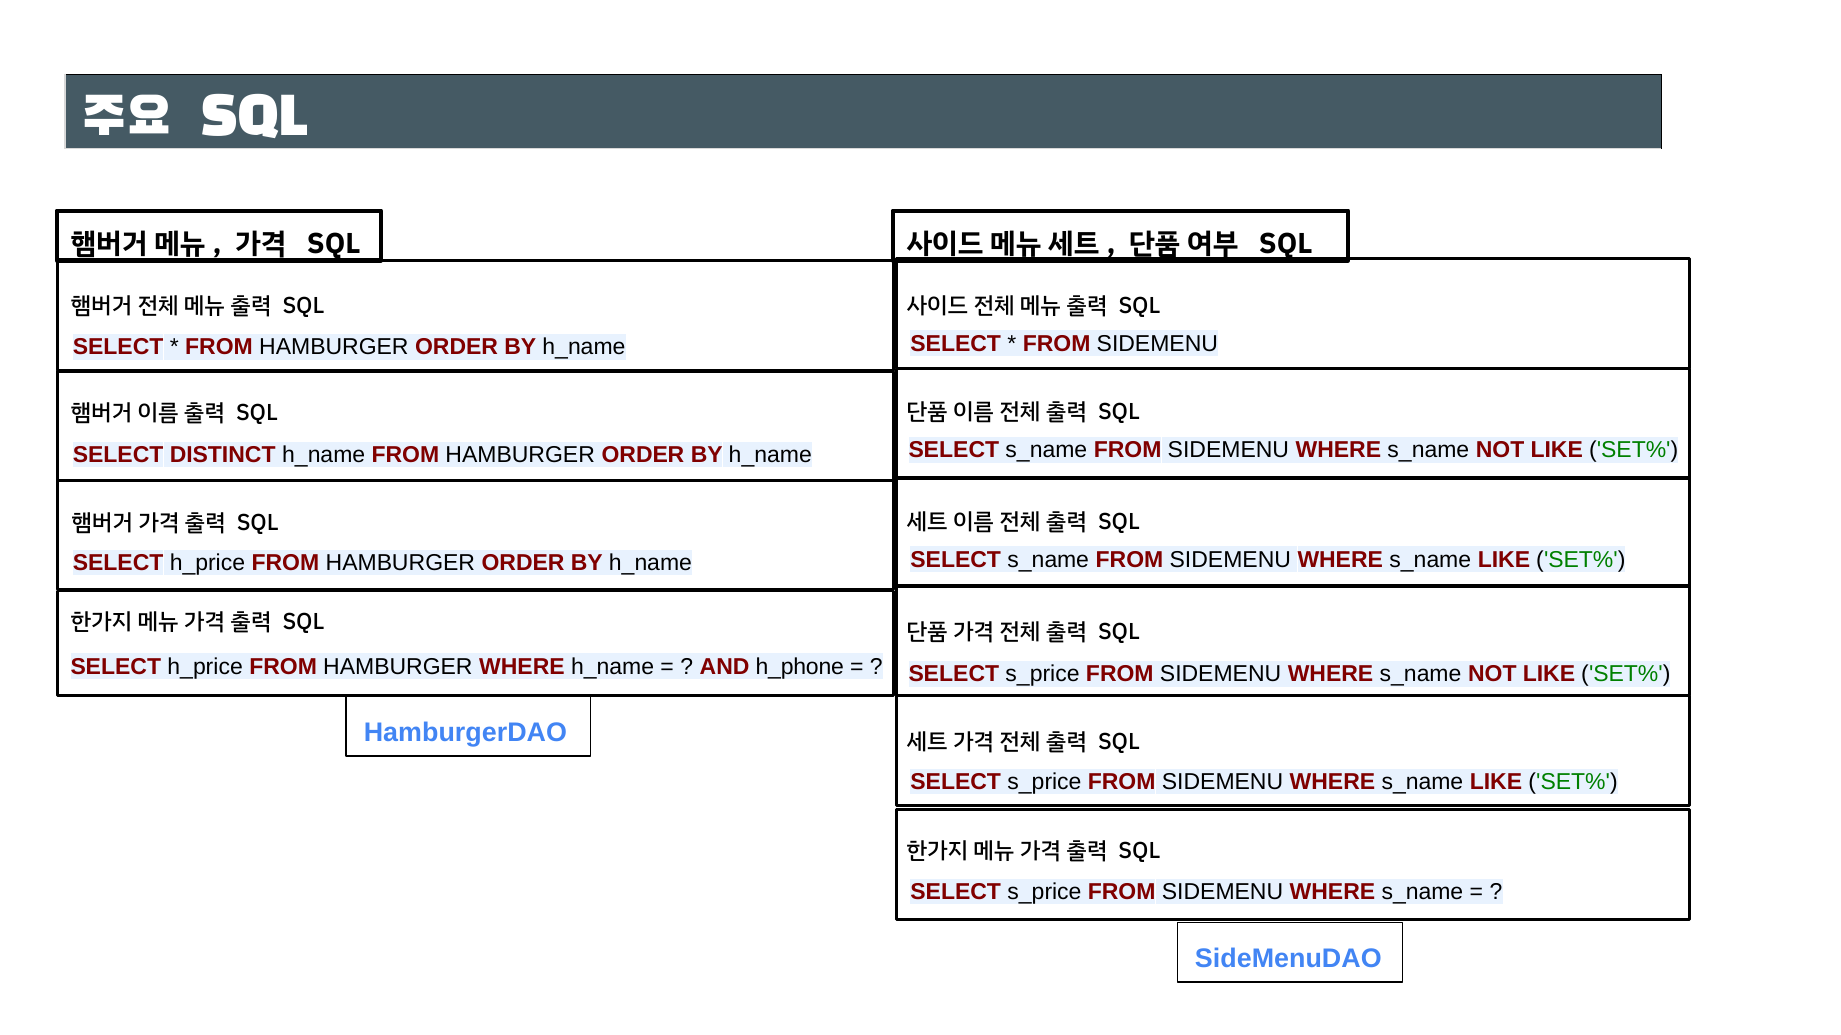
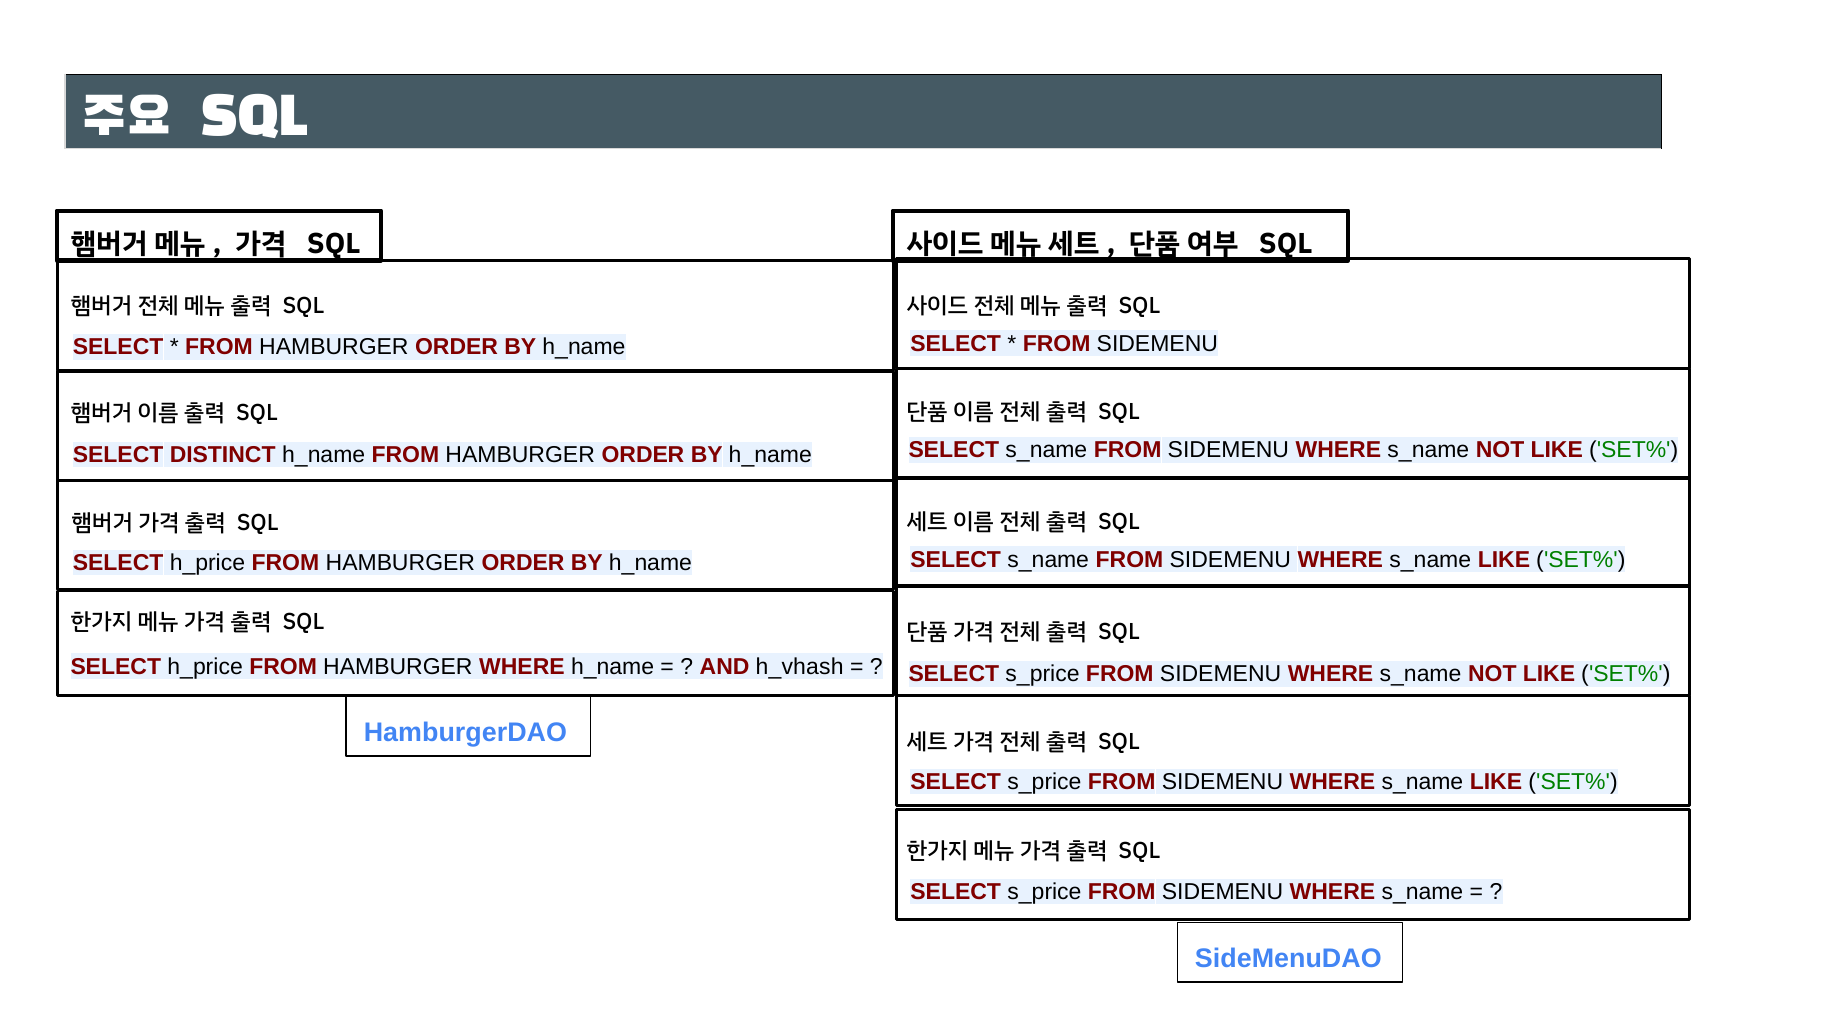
h_phone: h_phone -> h_vhash
